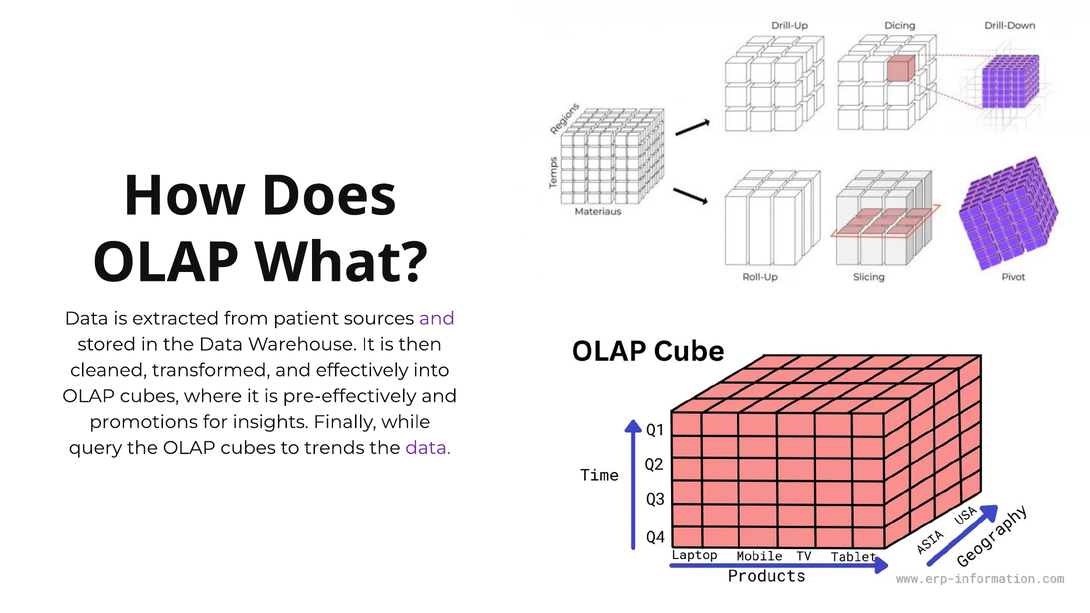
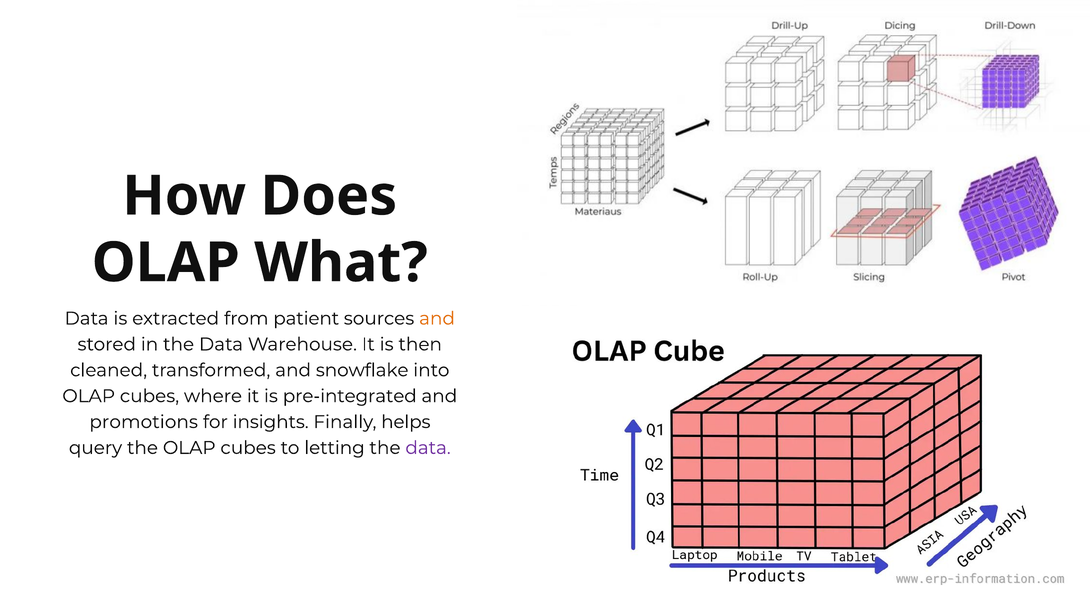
and at (437, 319) colour: purple -> orange
effectively: effectively -> snowflake
pre-effectively: pre-effectively -> pre-integrated
while: while -> helps
trends: trends -> letting
